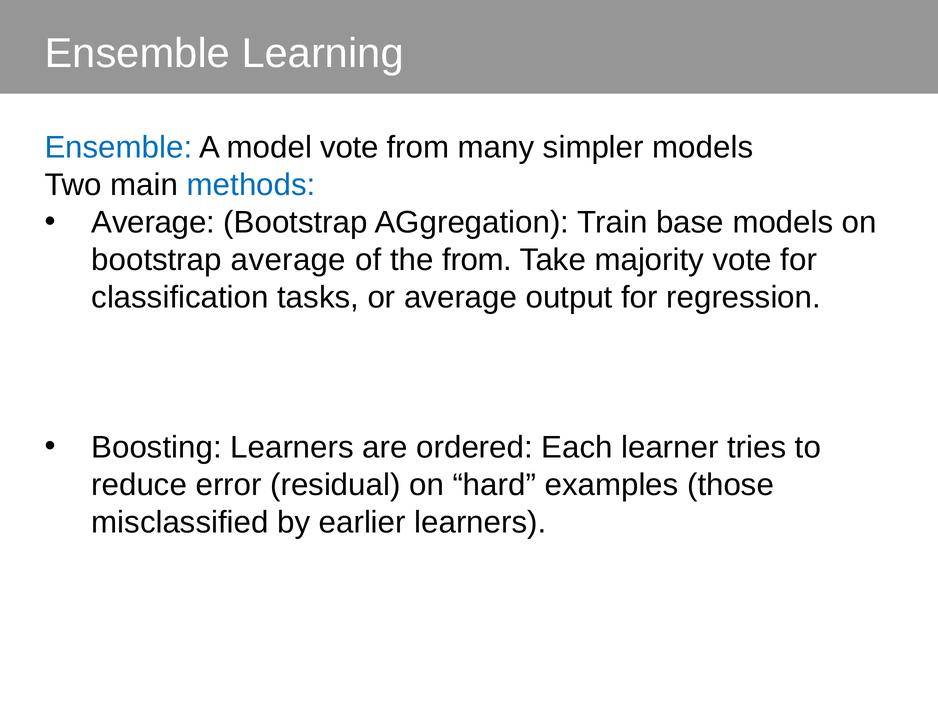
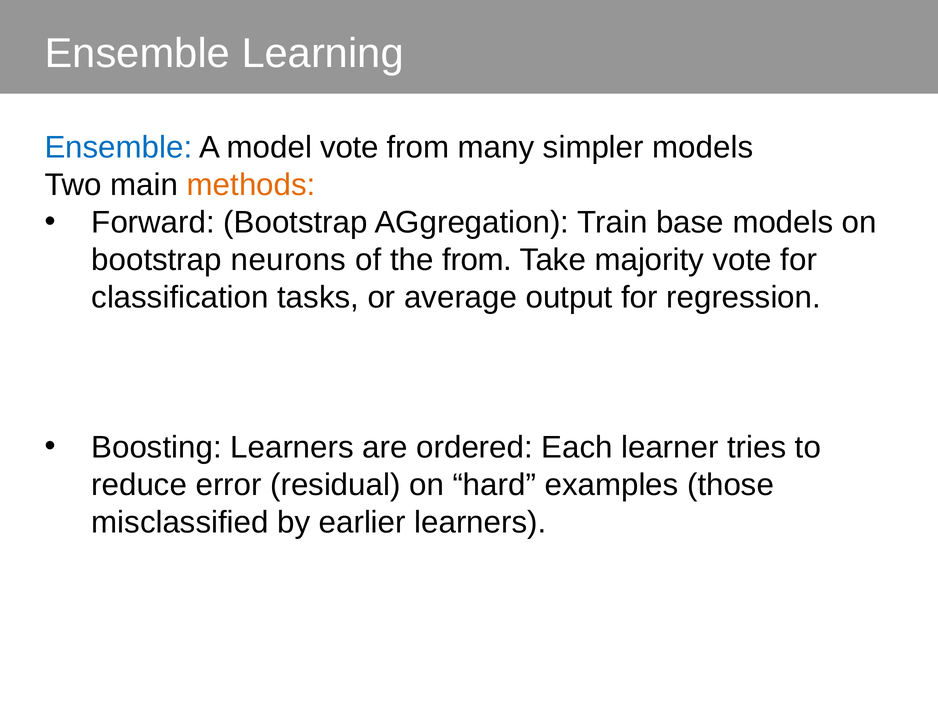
methods colour: blue -> orange
Average at (153, 223): Average -> Forward
bootstrap average: average -> neurons
